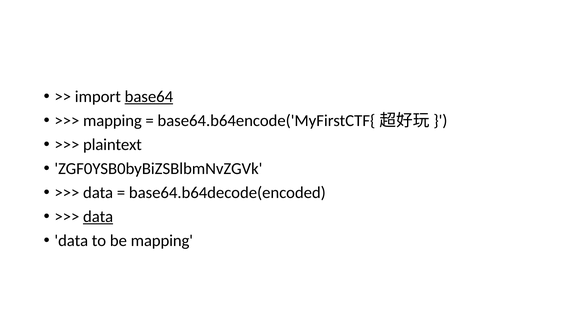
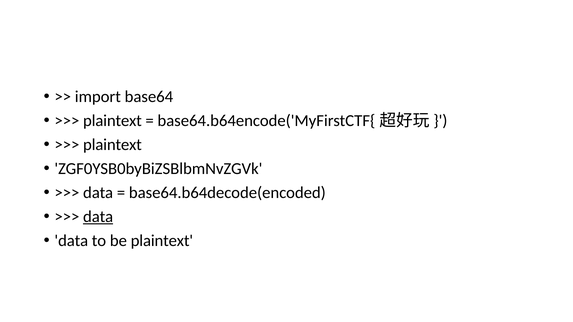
base64 underline: present -> none
mapping at (112, 121): mapping -> plaintext
be mapping: mapping -> plaintext
